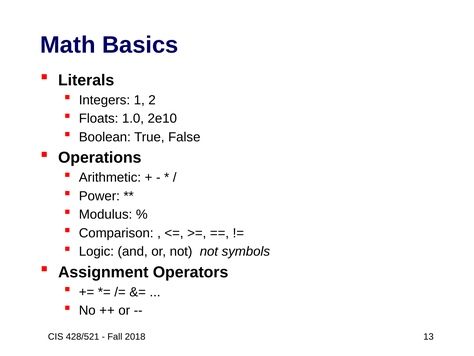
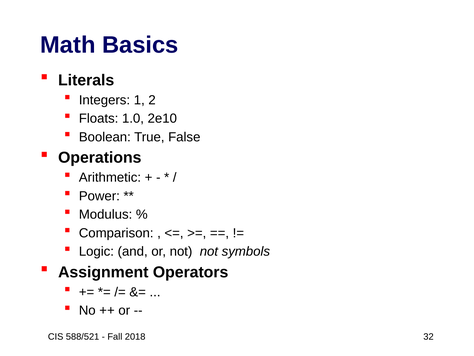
428/521: 428/521 -> 588/521
13: 13 -> 32
